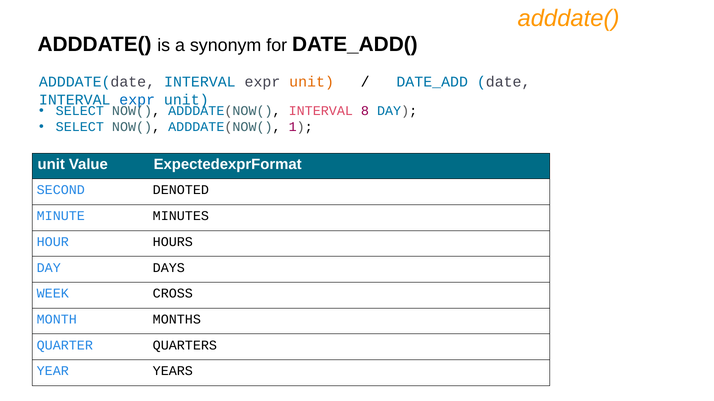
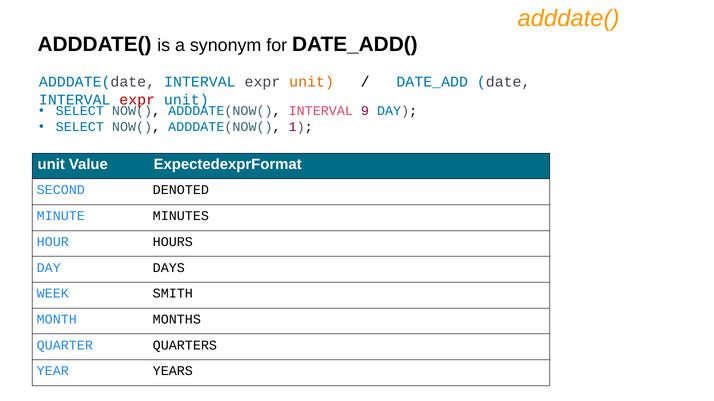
expr at (137, 100) colour: blue -> red
8: 8 -> 9
CROSS: CROSS -> SMITH
